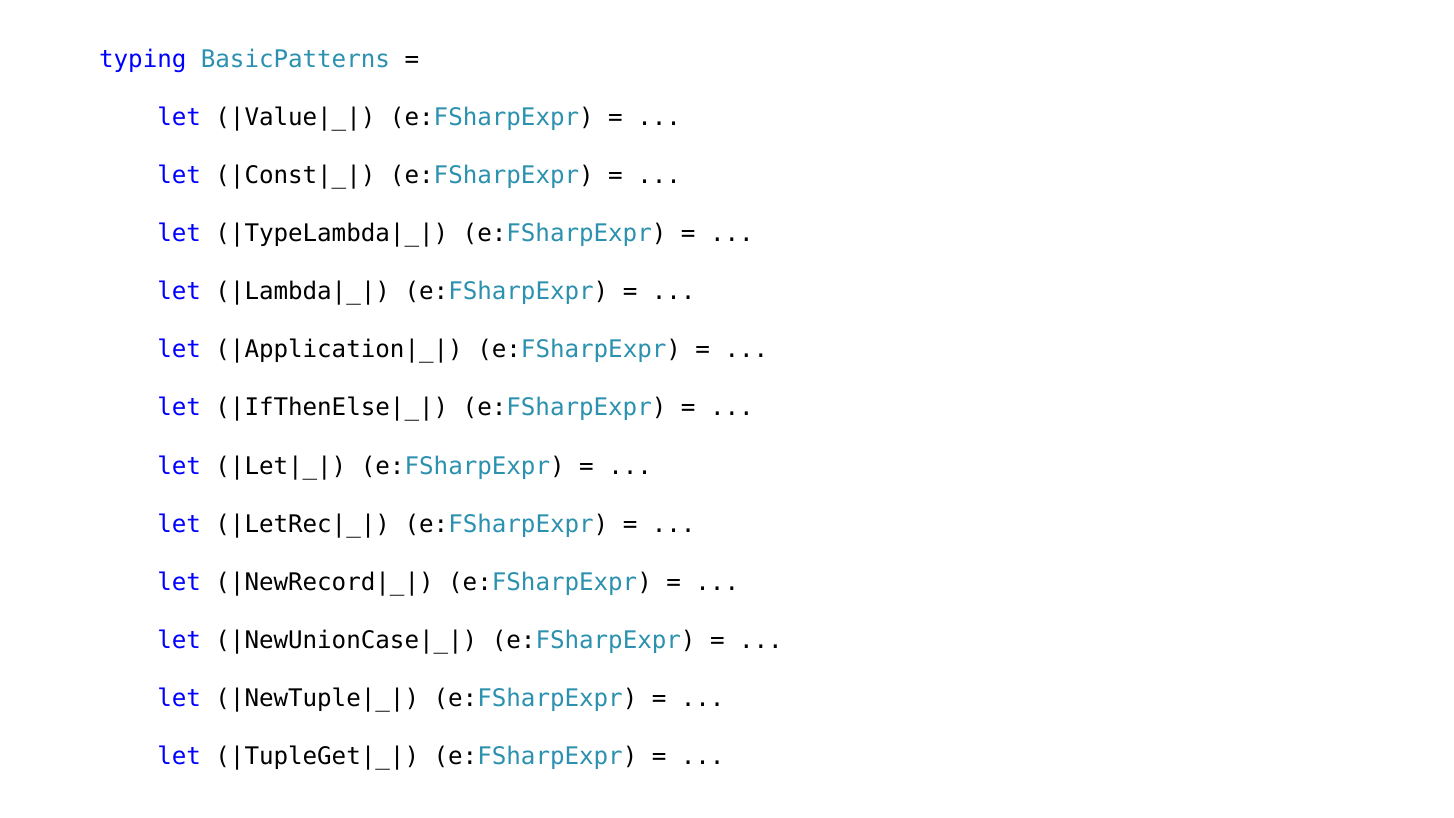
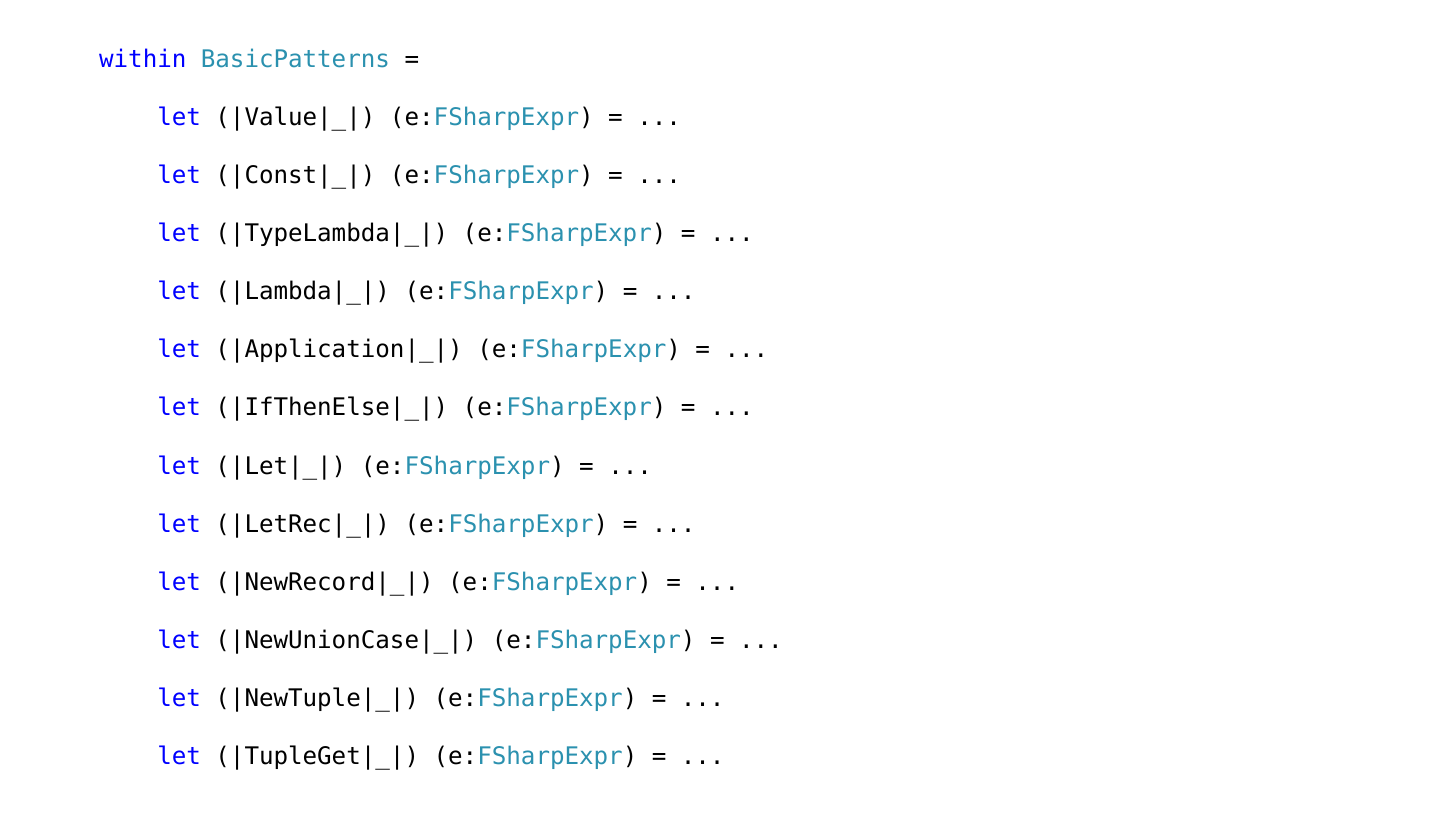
typing: typing -> within
